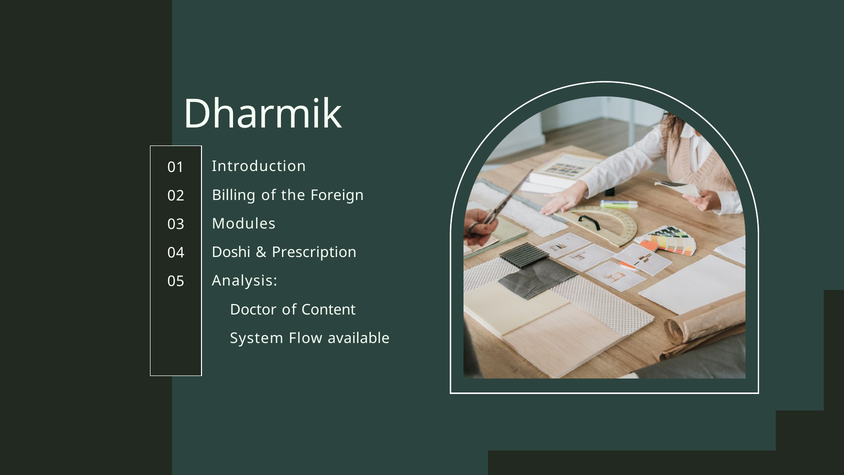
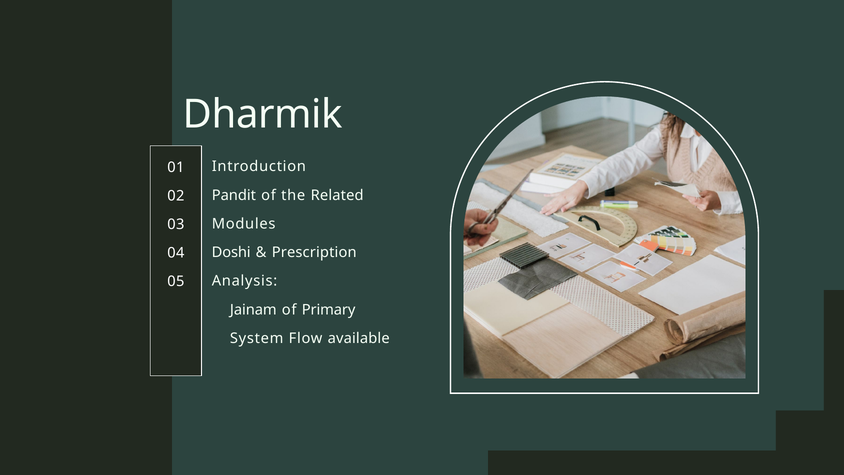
Billing: Billing -> Pandit
Foreign: Foreign -> Related
Doctor: Doctor -> Jainam
Content: Content -> Primary
